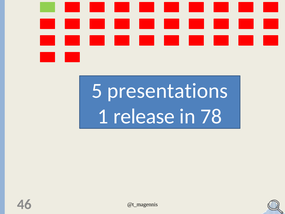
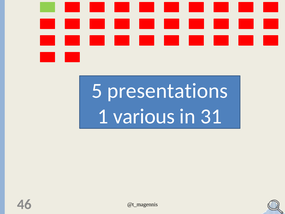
release: release -> various
78: 78 -> 31
